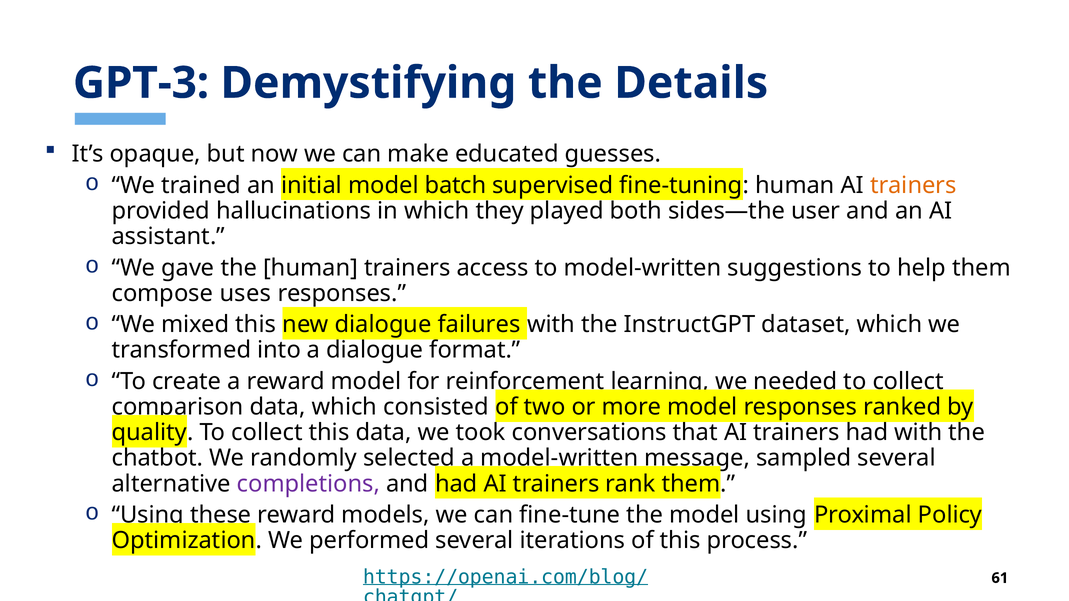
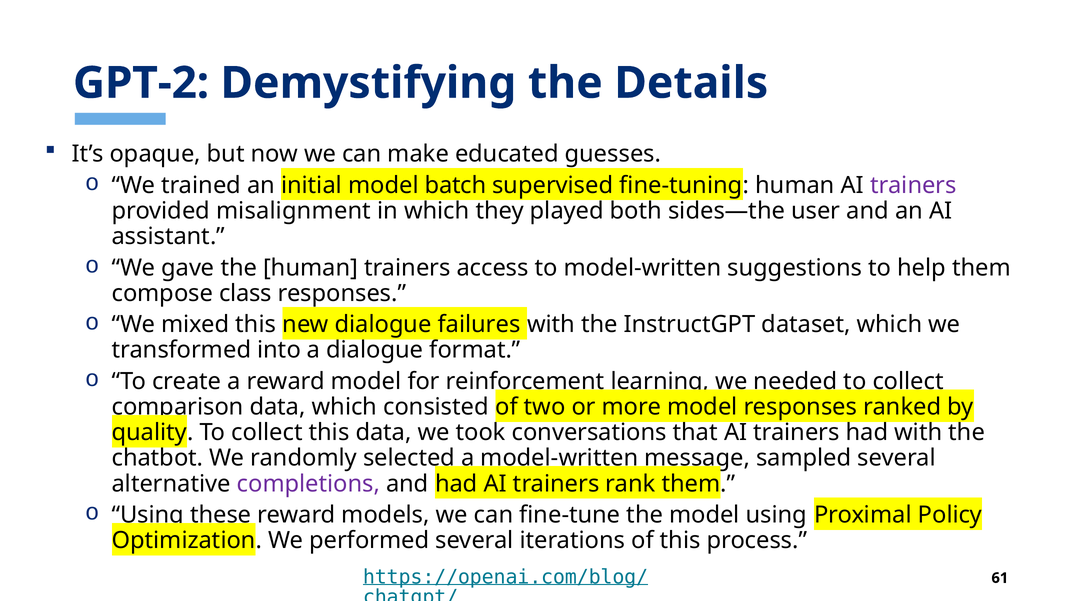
GPT-3: GPT-3 -> GPT-2
trainers at (913, 185) colour: orange -> purple
hallucinations: hallucinations -> misalignment
uses: uses -> class
